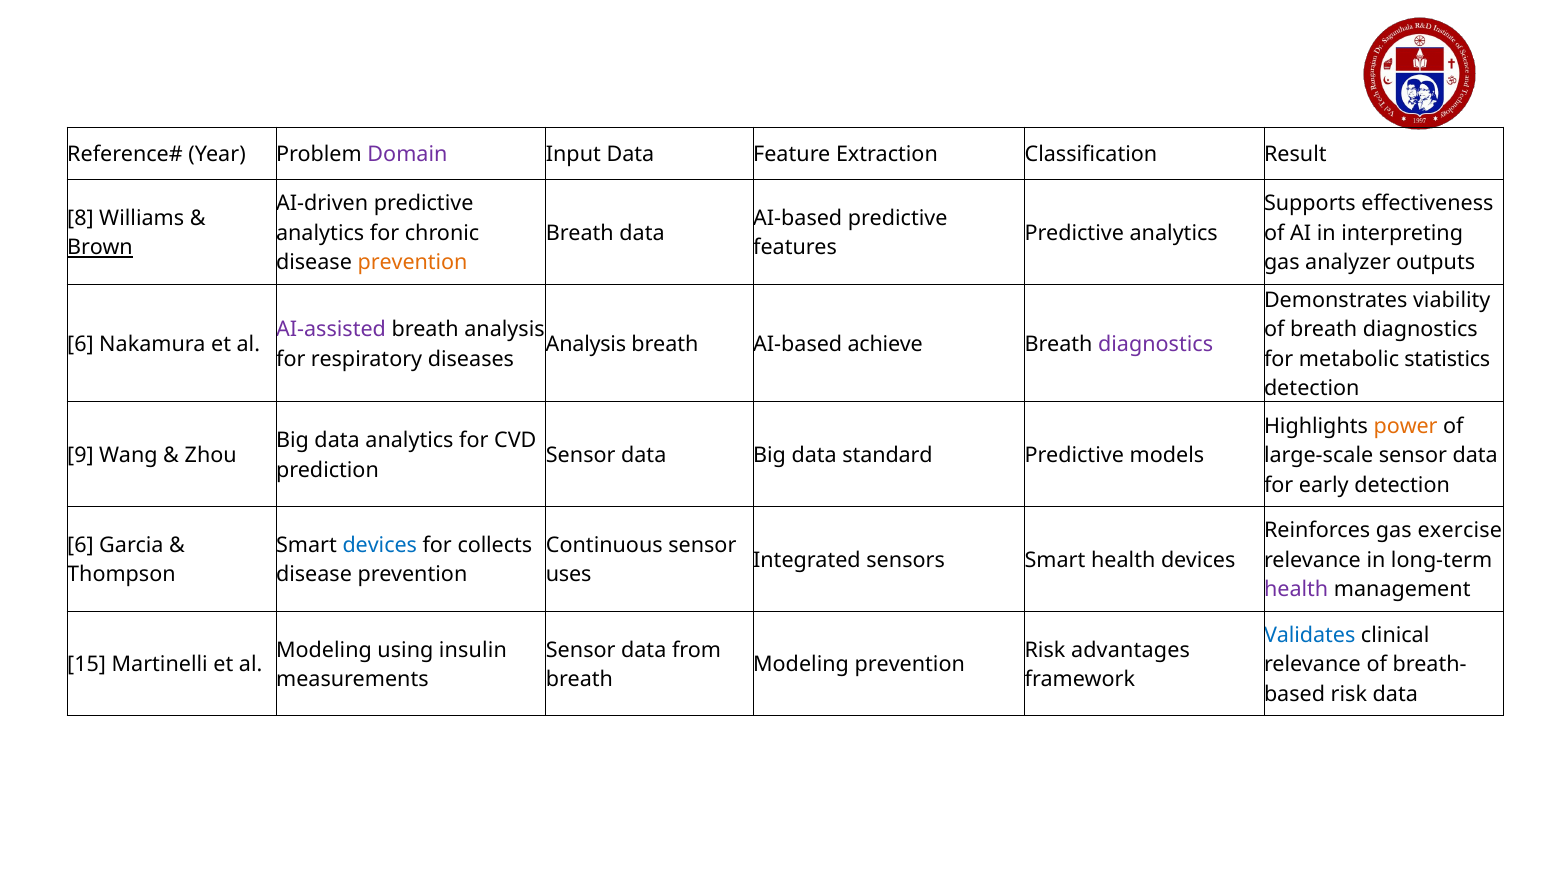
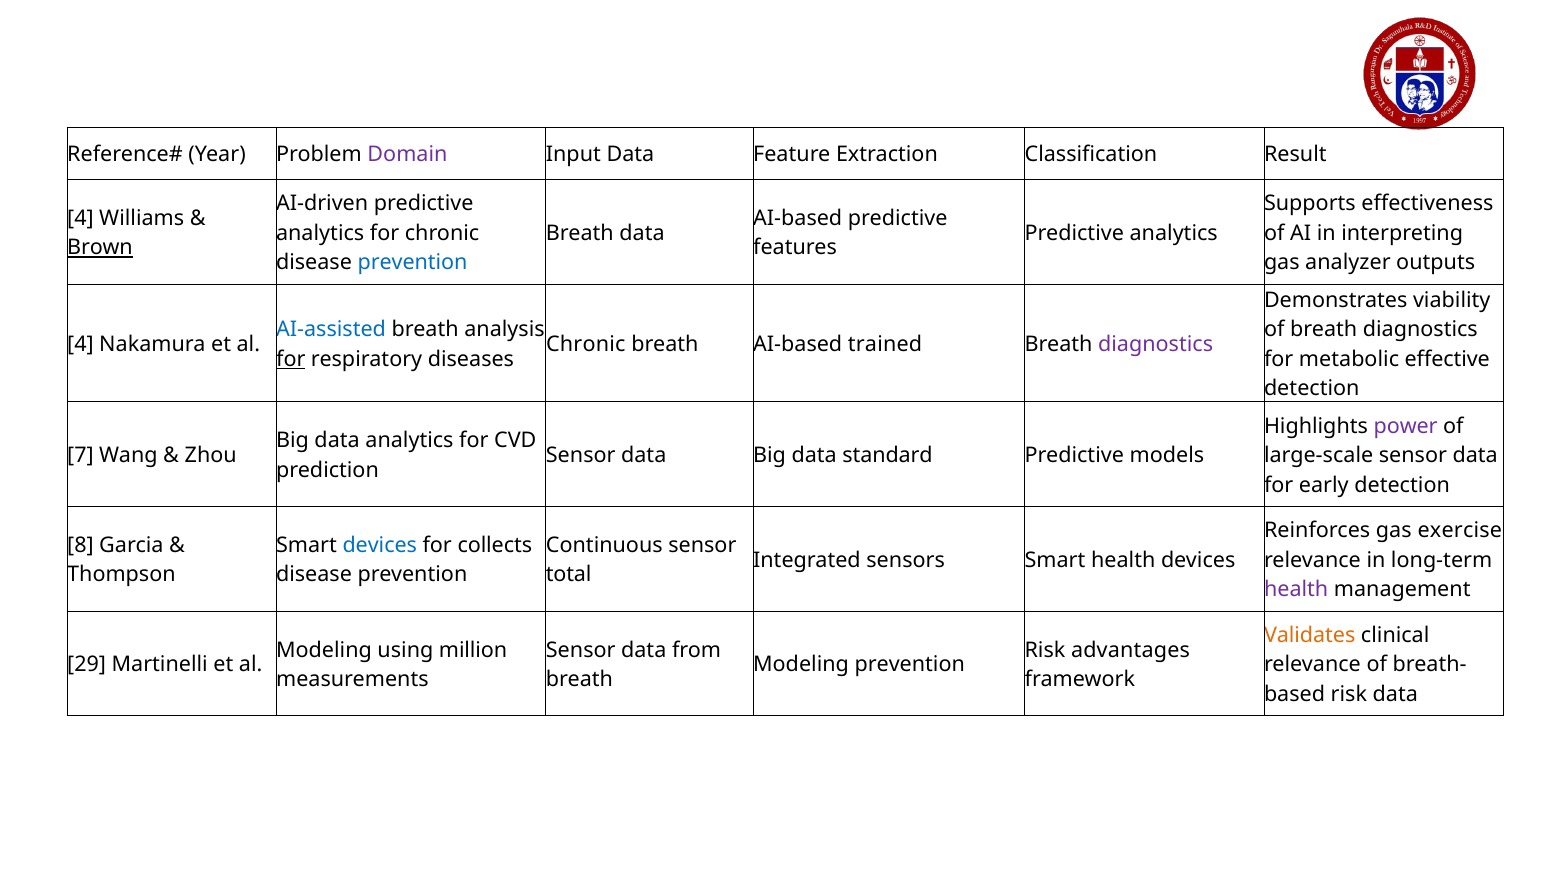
8 at (80, 218): 8 -> 4
prevention at (413, 263) colour: orange -> blue
AI-assisted colour: purple -> blue
6 at (80, 344): 6 -> 4
Analysis at (586, 344): Analysis -> Chronic
achieve: achieve -> trained
for at (291, 359) underline: none -> present
statistics: statistics -> effective
power colour: orange -> purple
9: 9 -> 7
6 at (80, 546): 6 -> 8
uses: uses -> total
Validates colour: blue -> orange
insulin: insulin -> million
15: 15 -> 29
